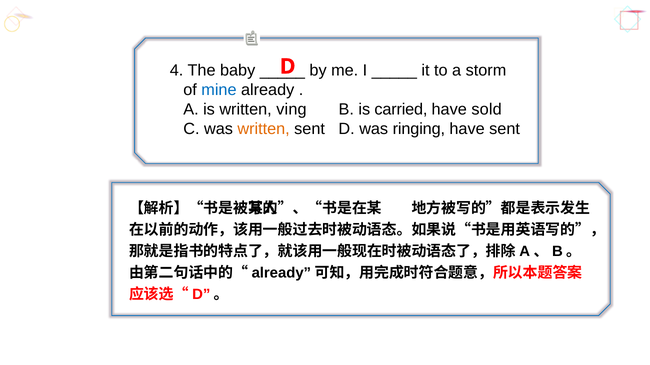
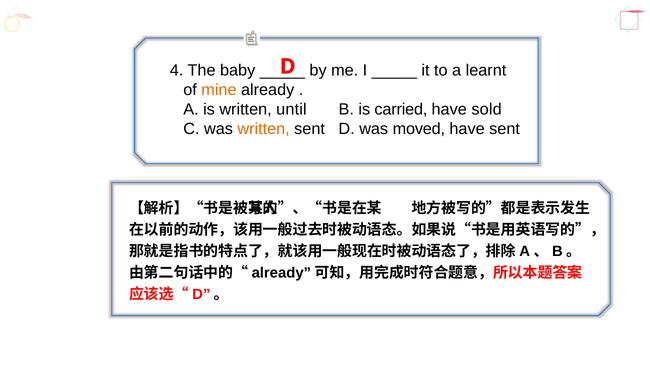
storm: storm -> learnt
mine colour: blue -> orange
ving: ving -> until
ringing: ringing -> moved
